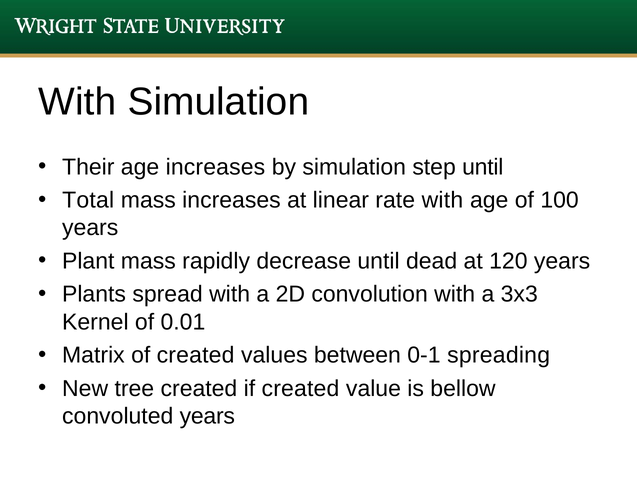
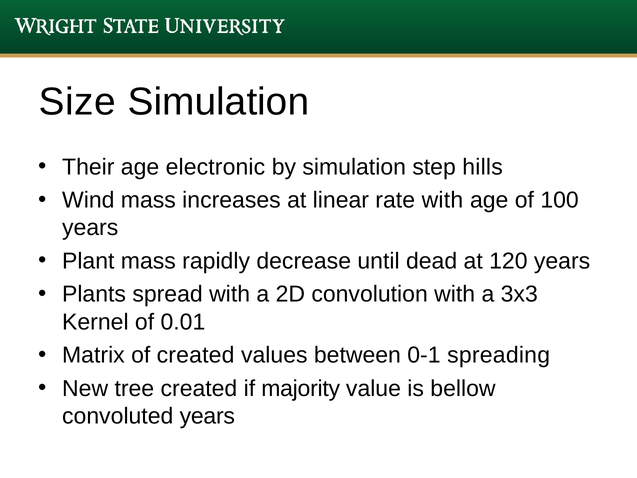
With at (77, 102): With -> Size
age increases: increases -> electronic
step until: until -> hills
Total: Total -> Wind
if created: created -> majority
